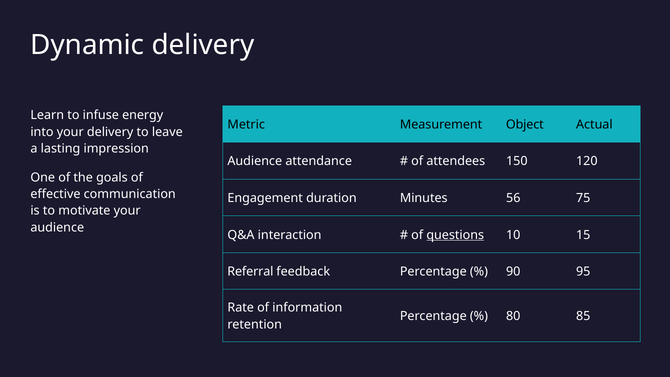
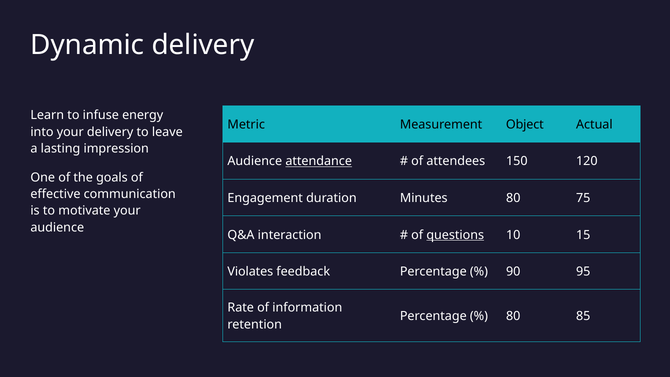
attendance underline: none -> present
Minutes 56: 56 -> 80
Referral: Referral -> Violates
